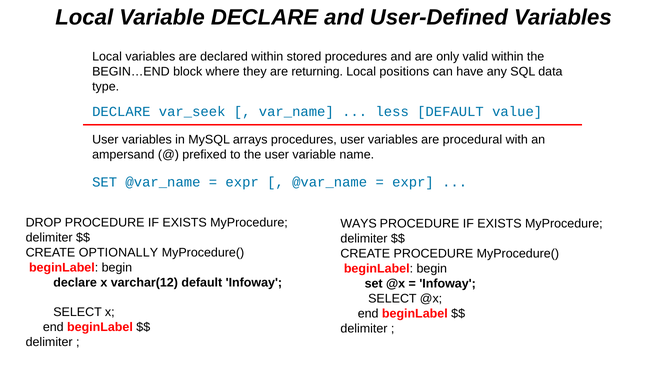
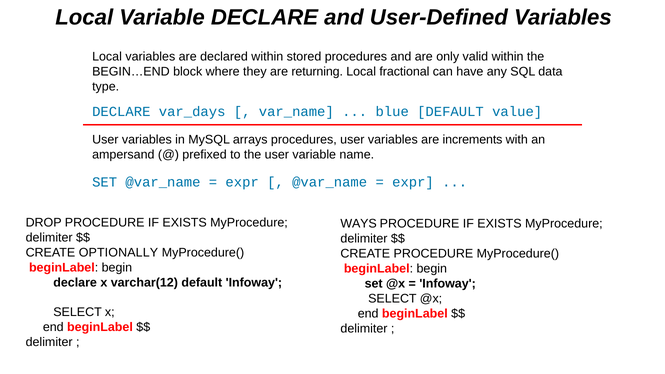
positions: positions -> fractional
var_seek: var_seek -> var_days
less: less -> blue
procedural: procedural -> increments
